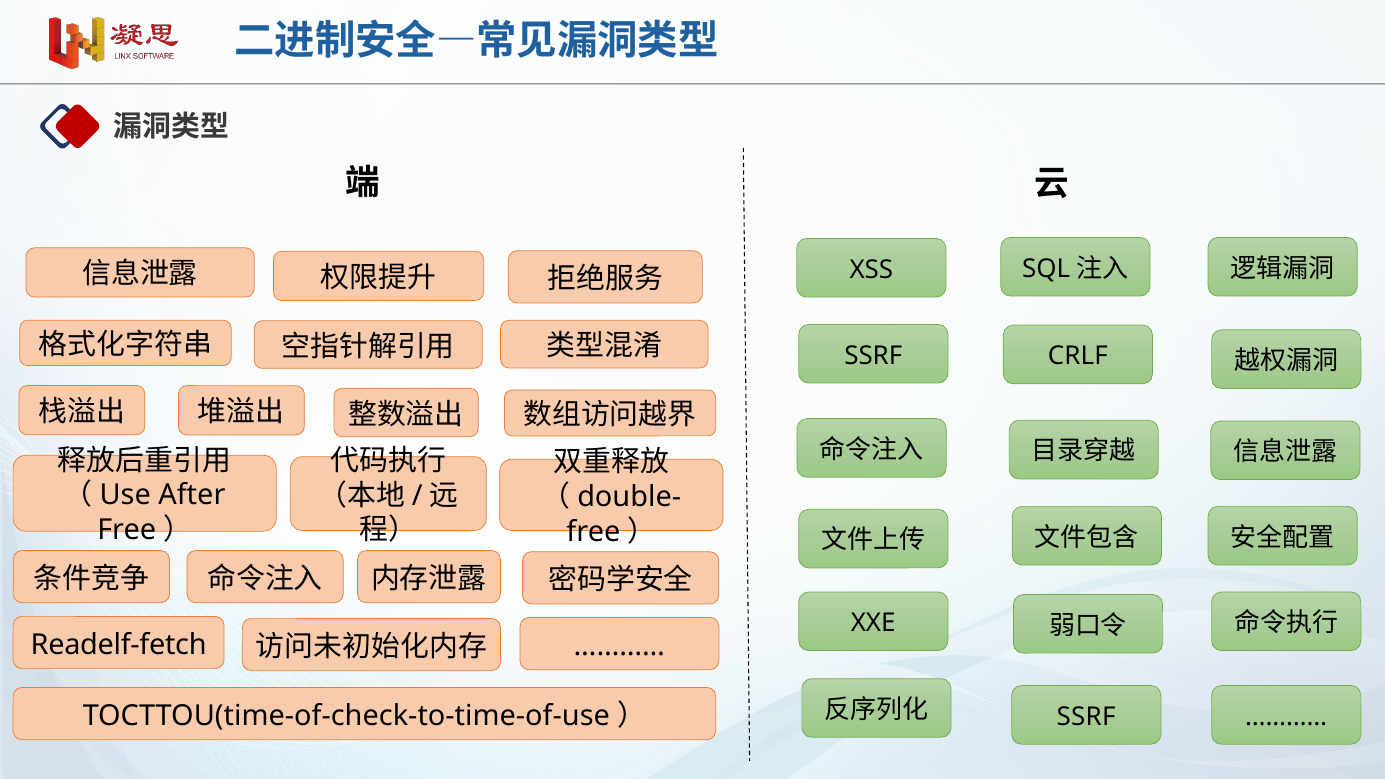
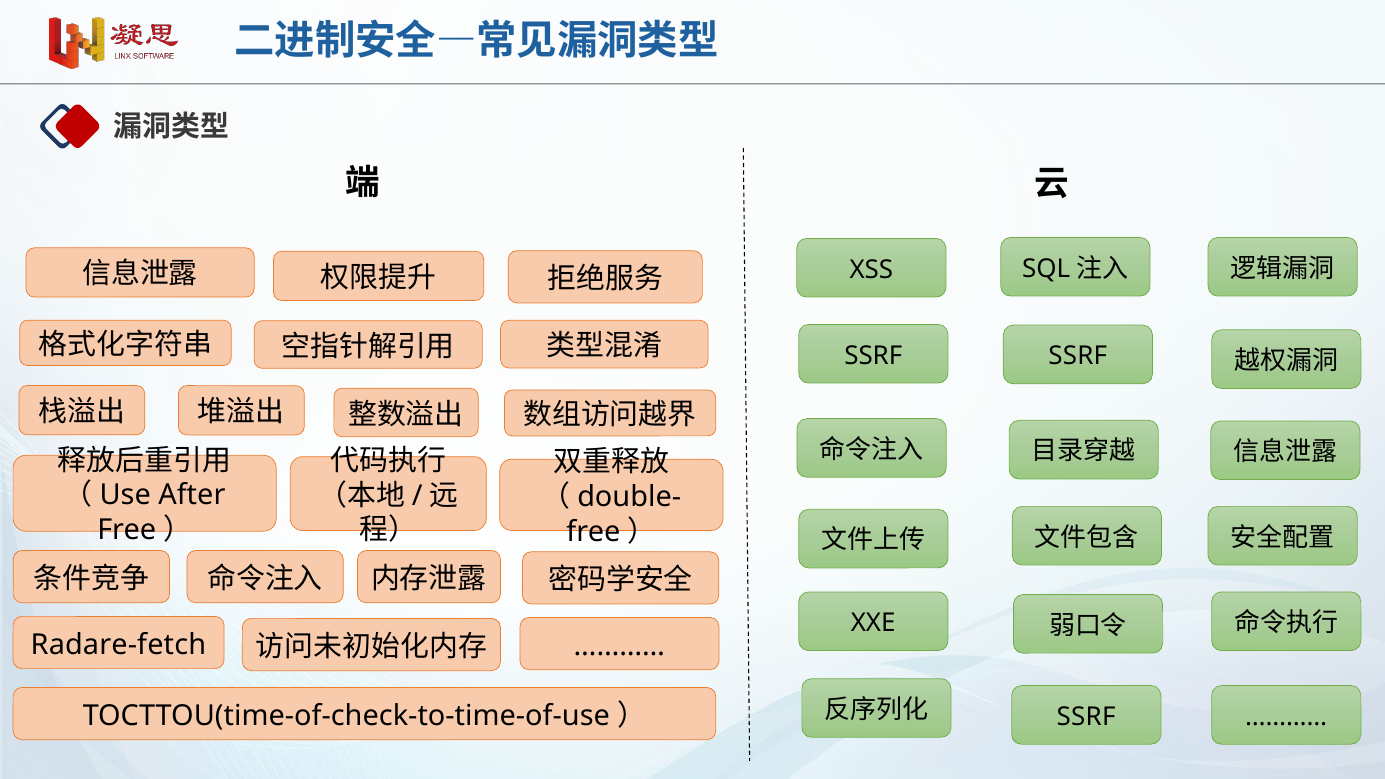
SSRF CRLF: CRLF -> SSRF
Readelf-fetch: Readelf-fetch -> Radare-fetch
